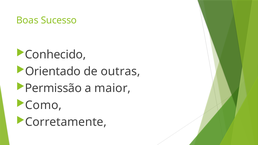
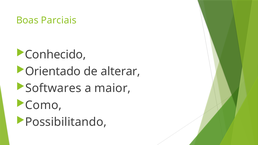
Sucesso: Sucesso -> Parciais
outras: outras -> alterar
Permissão: Permissão -> Softwares
Corretamente: Corretamente -> Possibilitando
